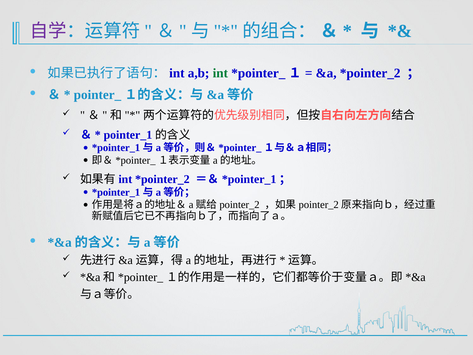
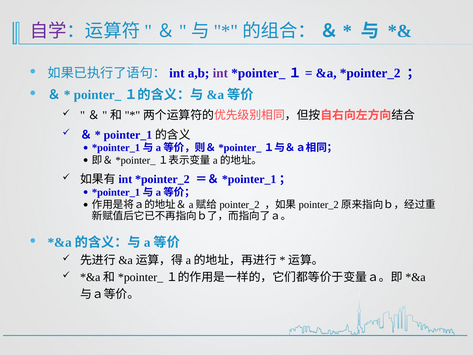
int colour: green -> purple
